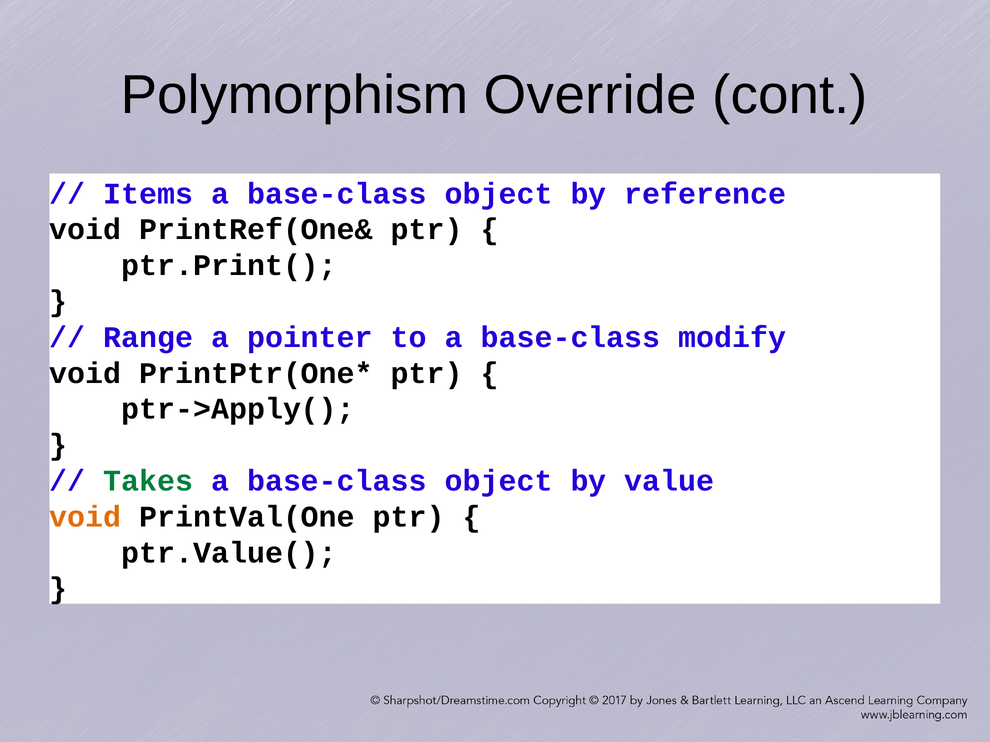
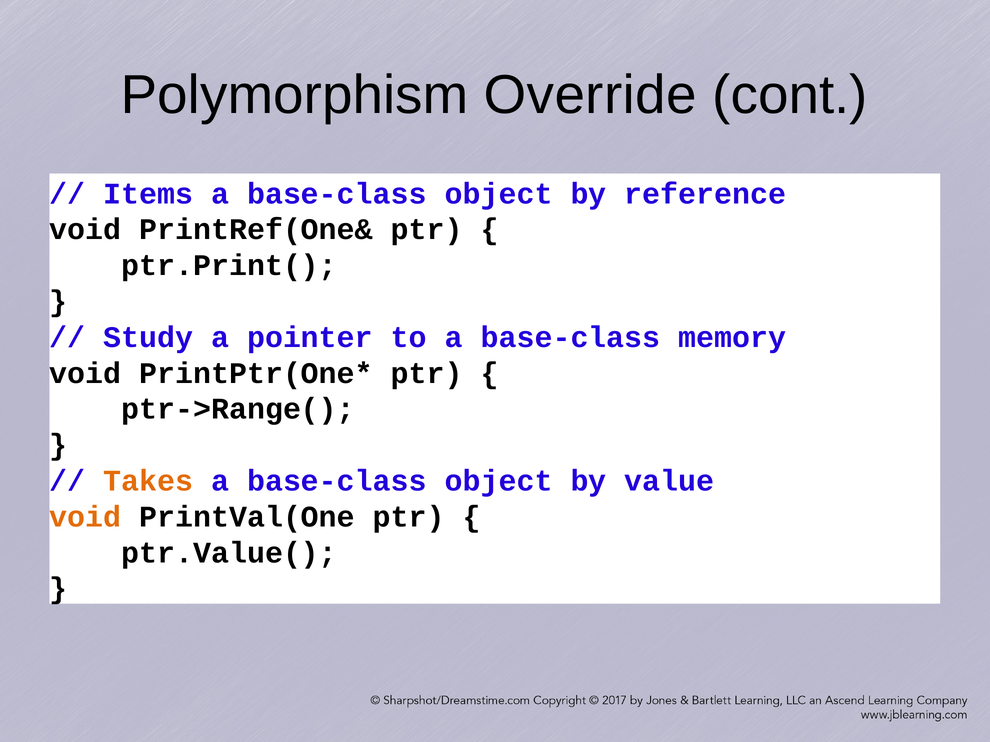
Range: Range -> Study
modify: modify -> memory
ptr->Apply(: ptr->Apply( -> ptr->Range(
Takes colour: green -> orange
